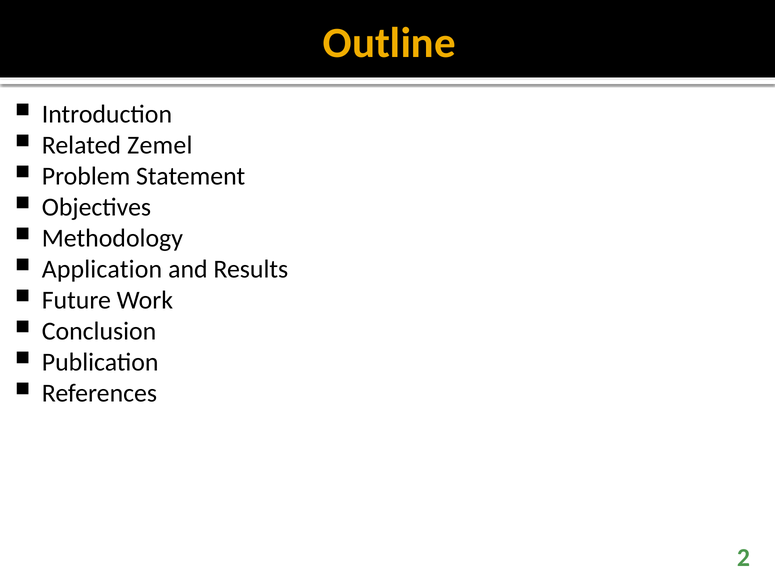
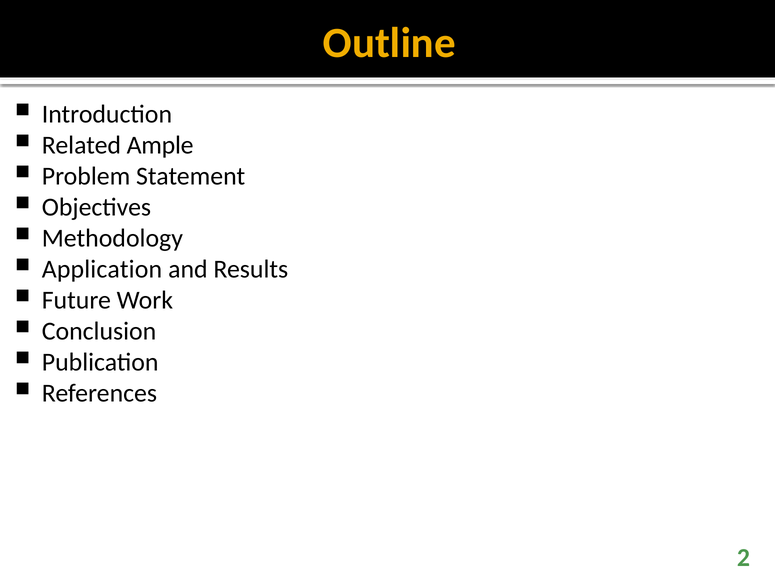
Zemel: Zemel -> Ample
